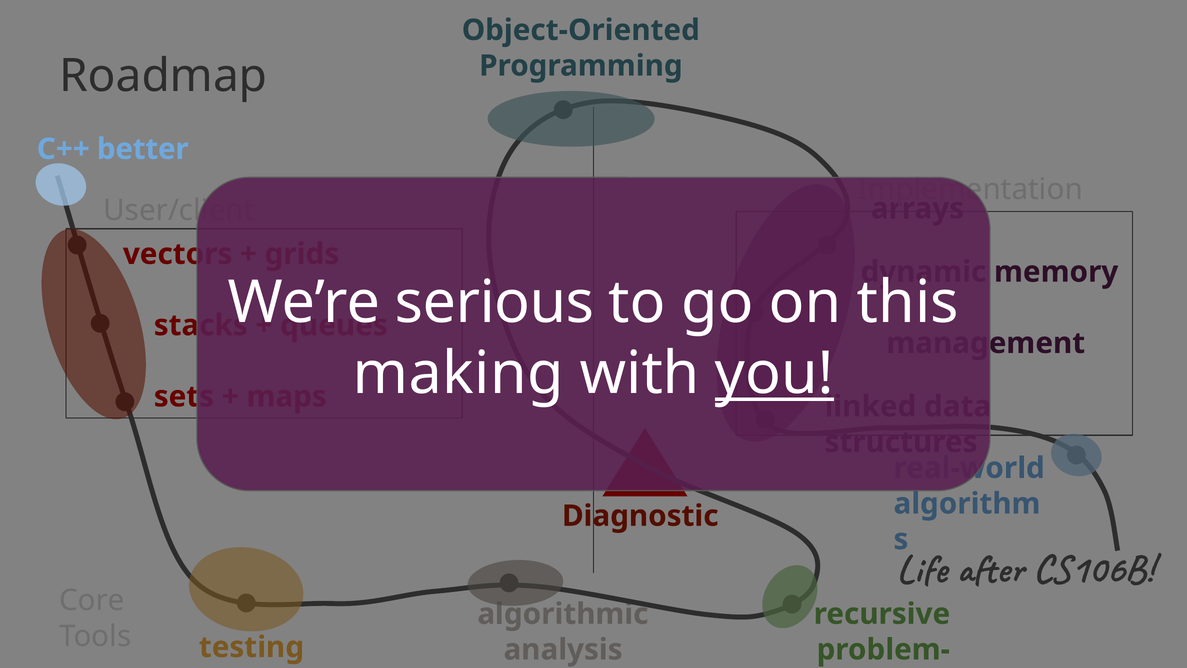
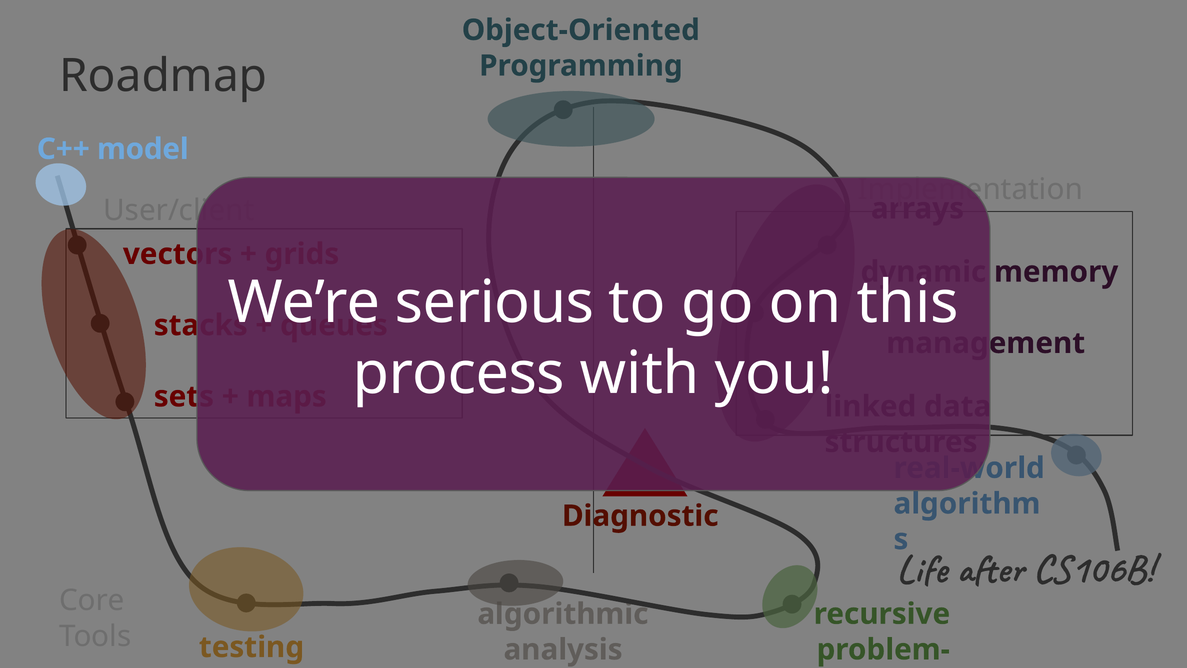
better: better -> model
making: making -> process
you underline: present -> none
